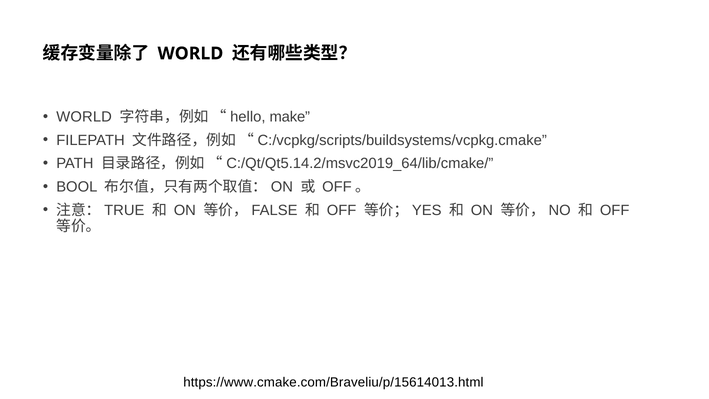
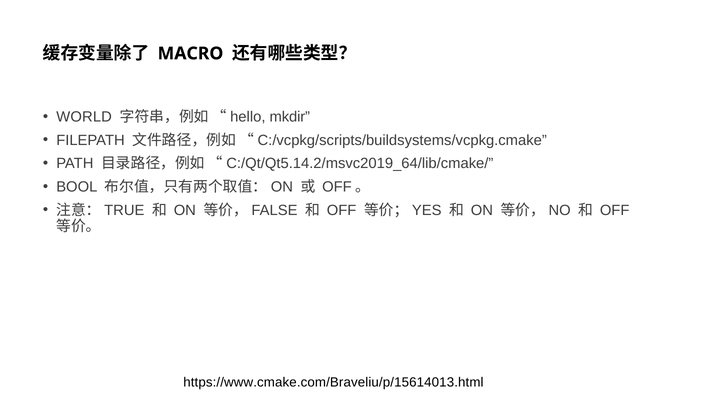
WORLD at (190, 53): WORLD -> MACRO
make: make -> mkdir
